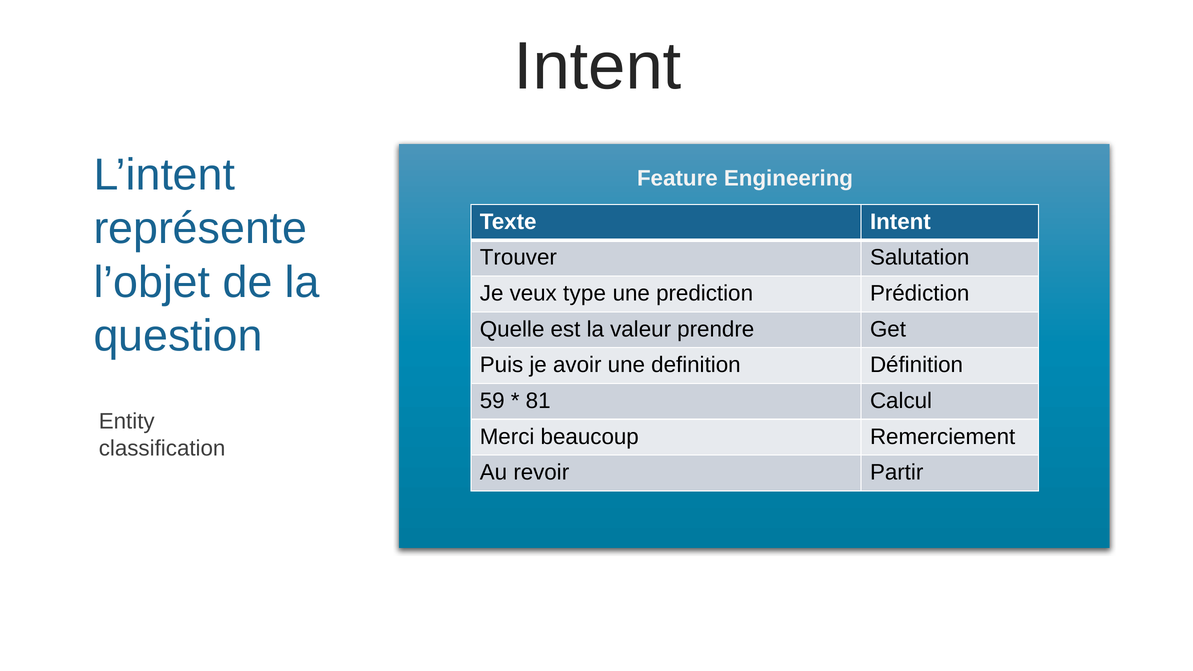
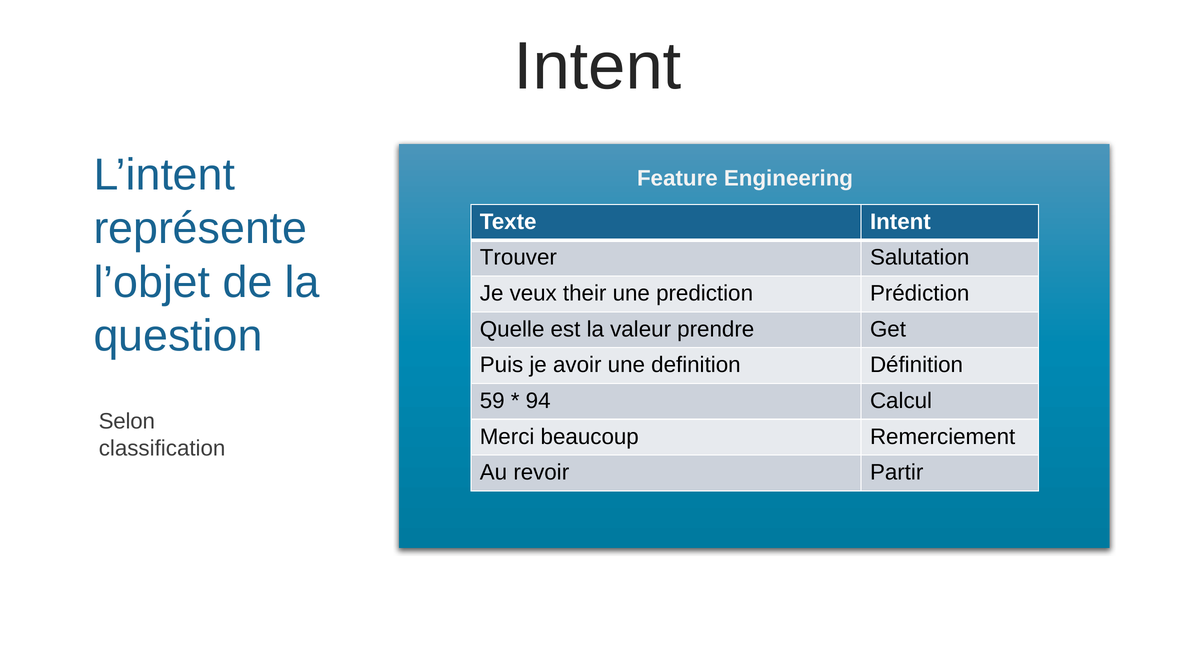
type: type -> their
81: 81 -> 94
Entity: Entity -> Selon
